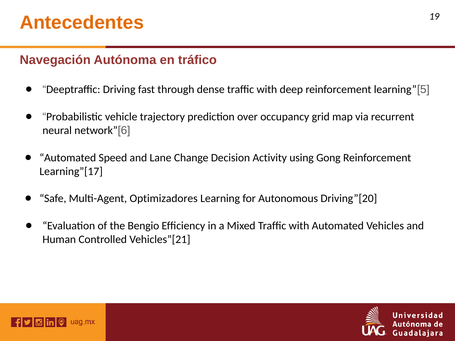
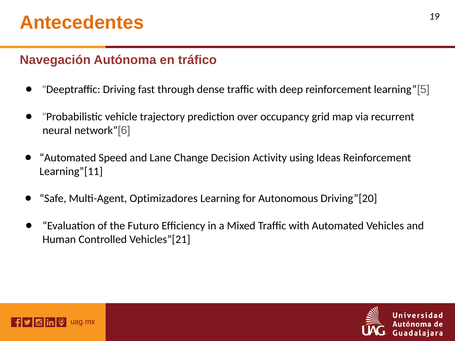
Gong: Gong -> Ideas
Learning”[17: Learning”[17 -> Learning”[11
Bengio: Bengio -> Futuro
